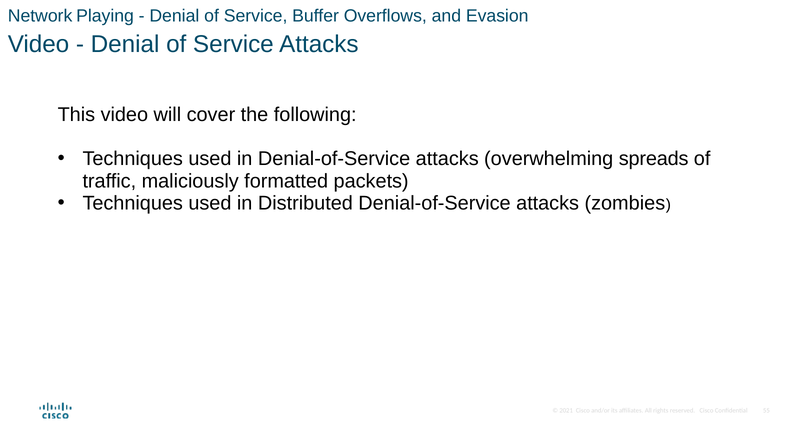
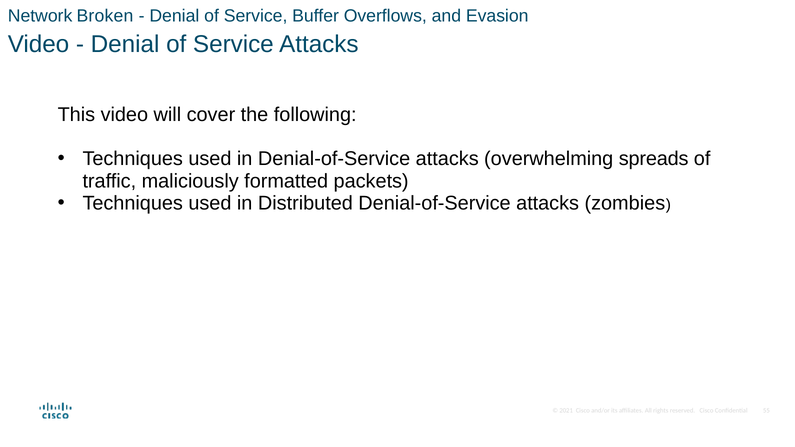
Playing: Playing -> Broken
